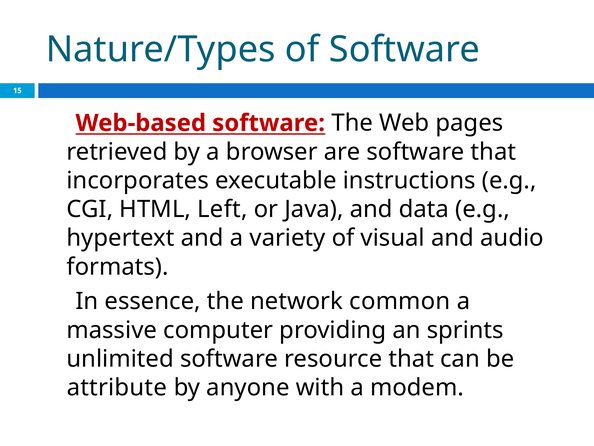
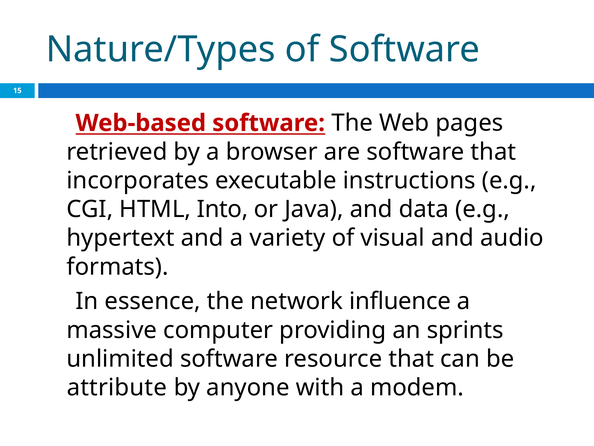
Left: Left -> Into
common: common -> influence
